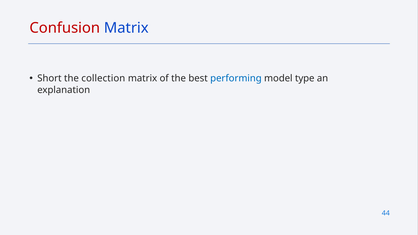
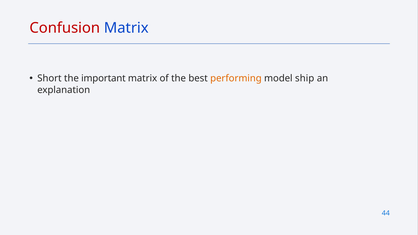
collection: collection -> important
performing colour: blue -> orange
type: type -> ship
